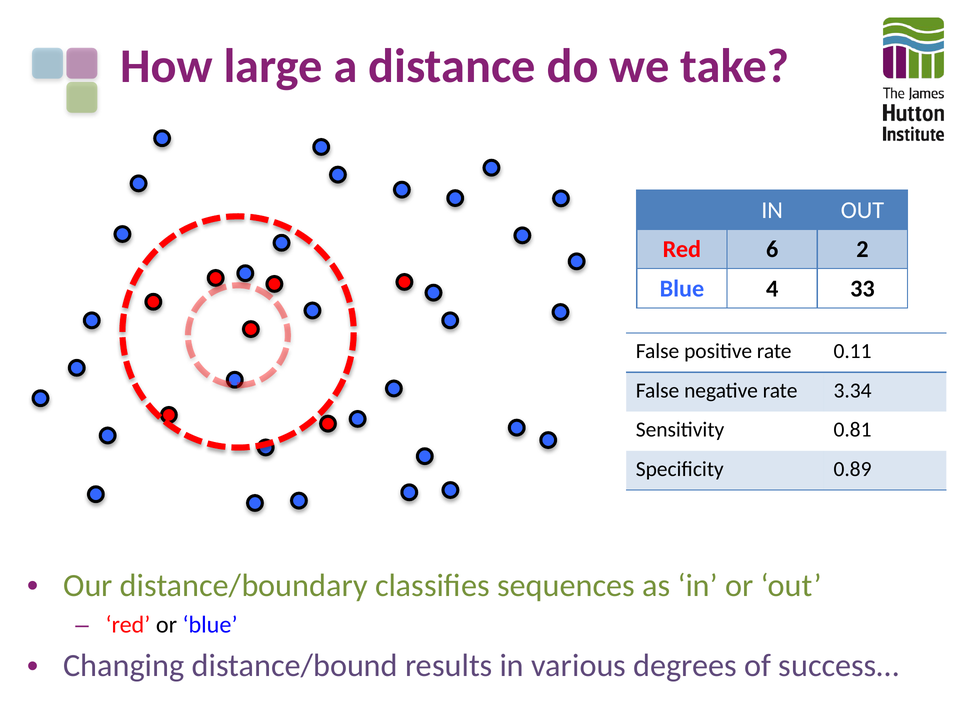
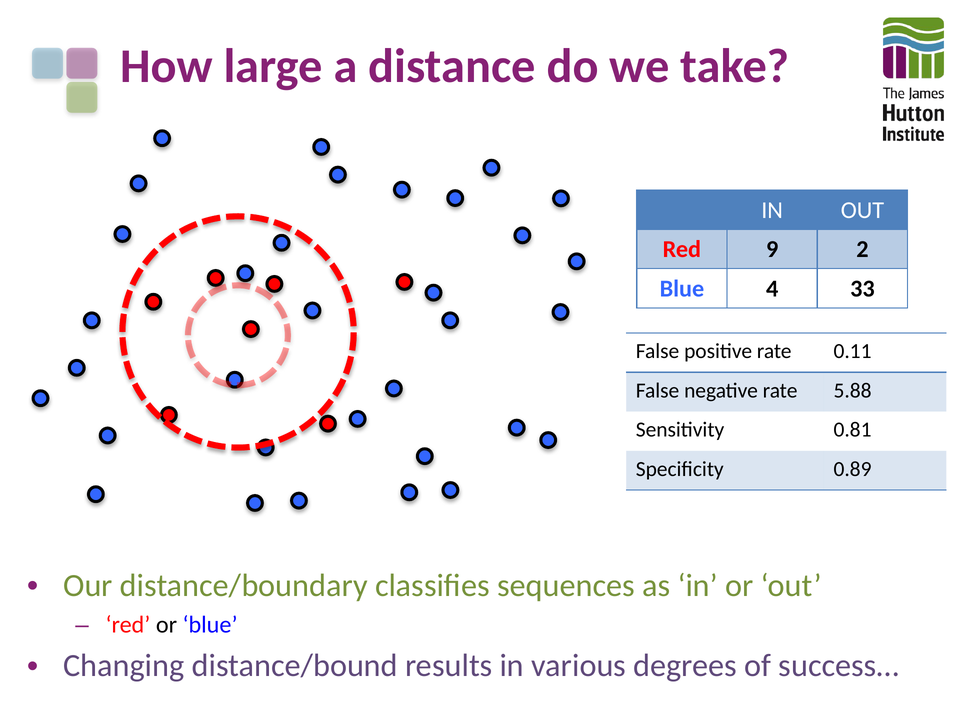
6: 6 -> 9
3.34: 3.34 -> 5.88
